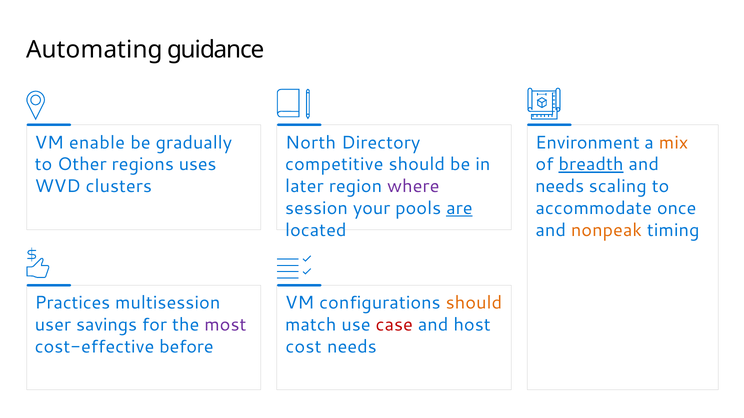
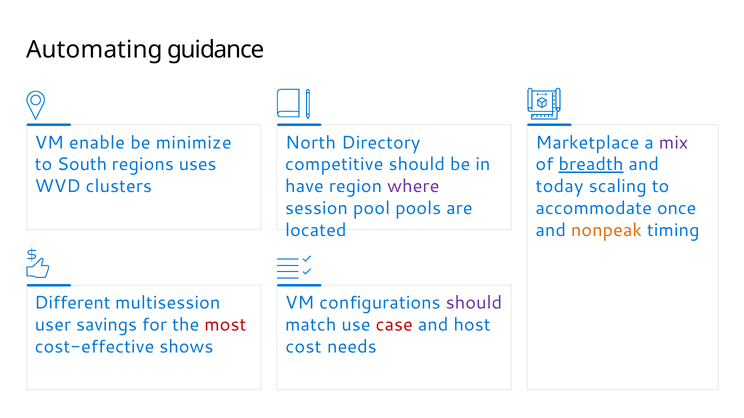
gradually: gradually -> minimize
Environment: Environment -> Marketplace
mix colour: orange -> purple
Other: Other -> South
later: later -> have
needs at (560, 186): needs -> today
your: your -> pool
are underline: present -> none
Practices: Practices -> Different
should at (474, 303) colour: orange -> purple
most colour: purple -> red
before: before -> shows
